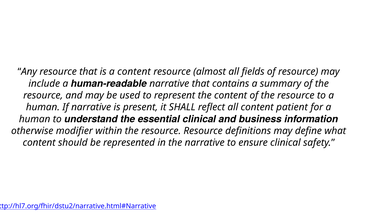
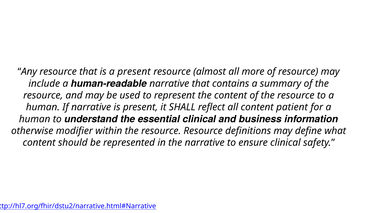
a content: content -> present
fields: fields -> more
